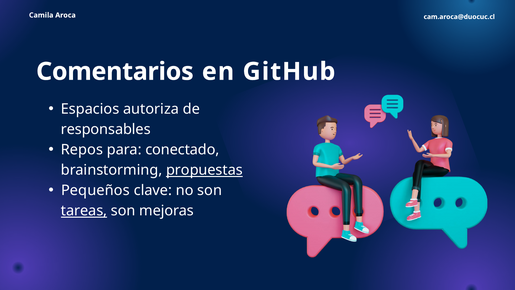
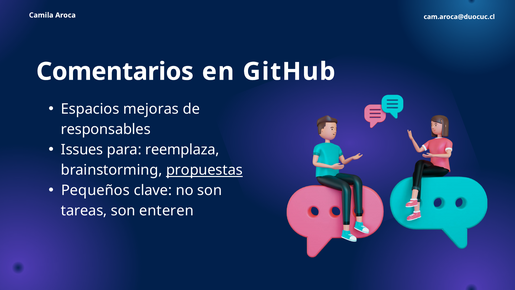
autoriza: autoriza -> mejoras
Repos: Repos -> Issues
conectado: conectado -> reemplaza
tareas underline: present -> none
mejoras: mejoras -> enteren
